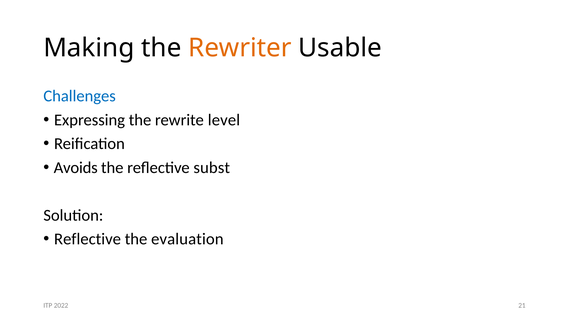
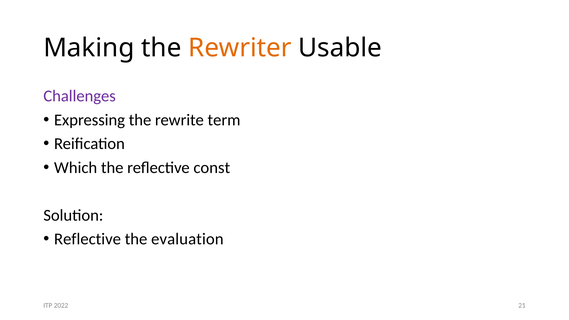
Challenges colour: blue -> purple
level: level -> term
Avoids: Avoids -> Which
subst: subst -> const
